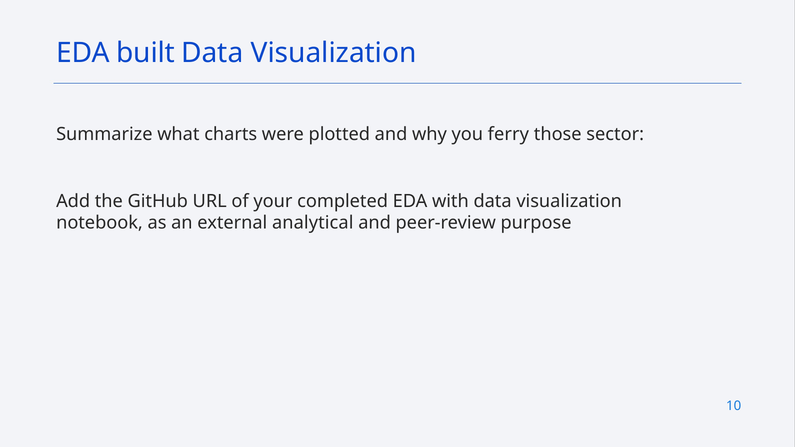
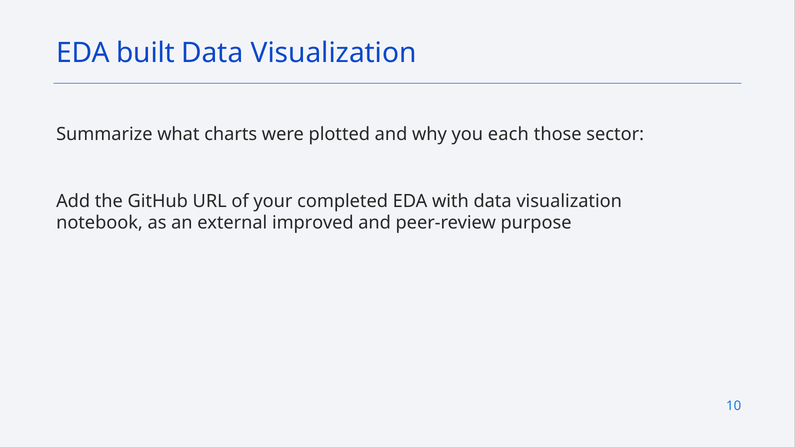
ferry: ferry -> each
analytical: analytical -> improved
